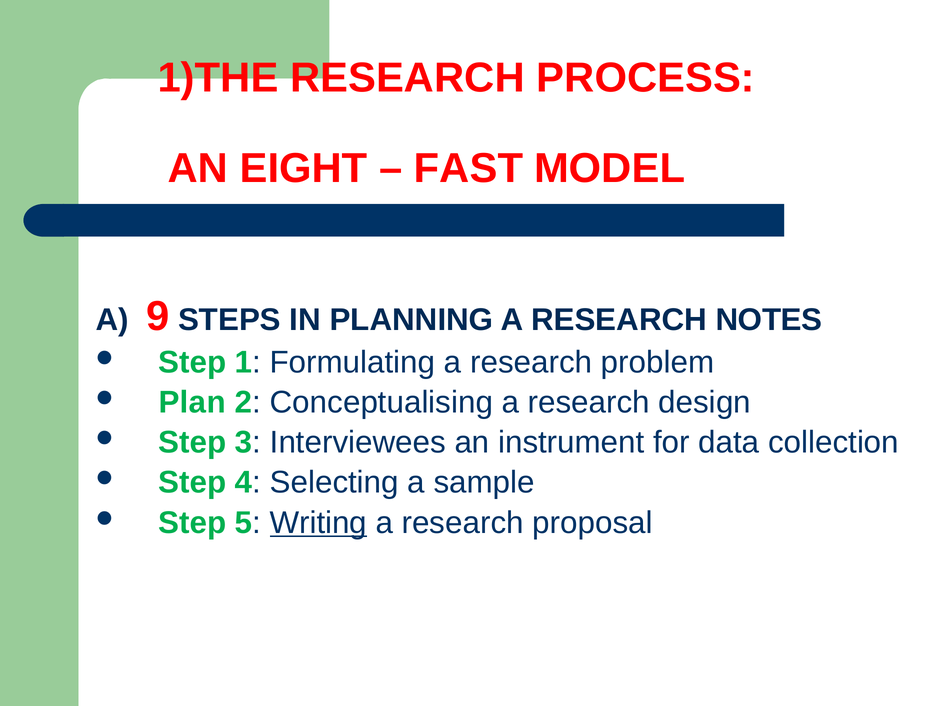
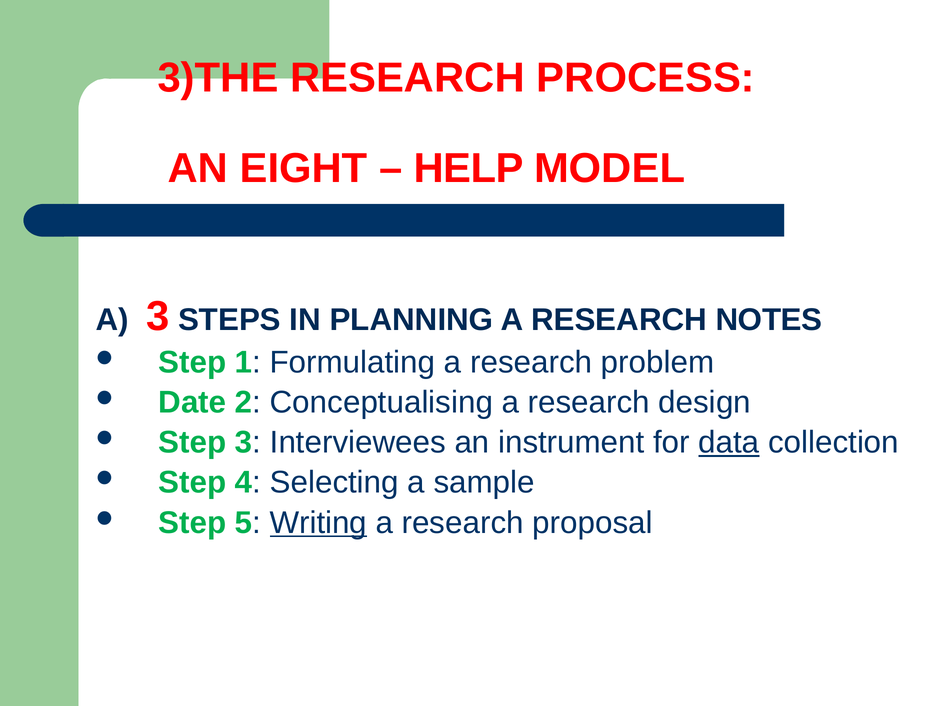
1)THE: 1)THE -> 3)THE
FAST: FAST -> HELP
A 9: 9 -> 3
Plan: Plan -> Date
data underline: none -> present
